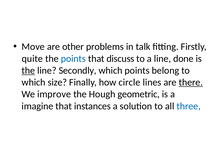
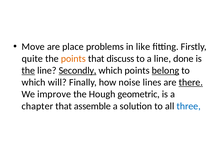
other: other -> place
talk: talk -> like
points at (73, 58) colour: blue -> orange
Secondly underline: none -> present
belong underline: none -> present
size: size -> will
circle: circle -> noise
imagine: imagine -> chapter
instances: instances -> assemble
